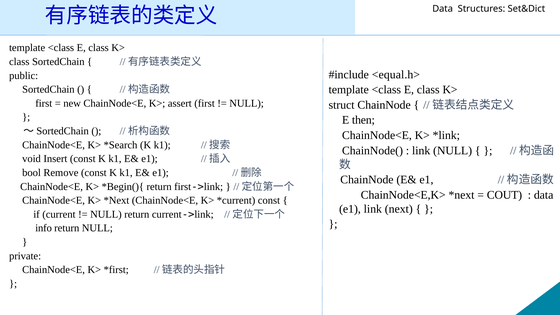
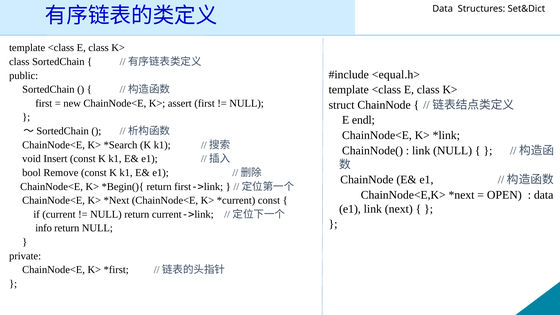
then: then -> endl
COUT: COUT -> OPEN
